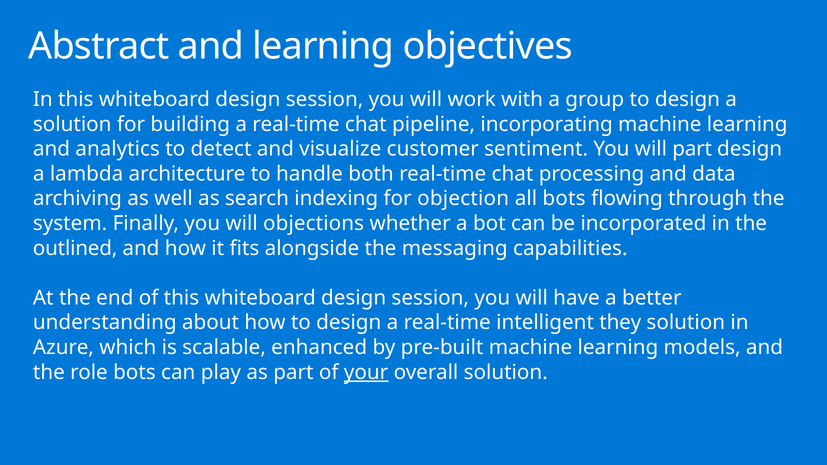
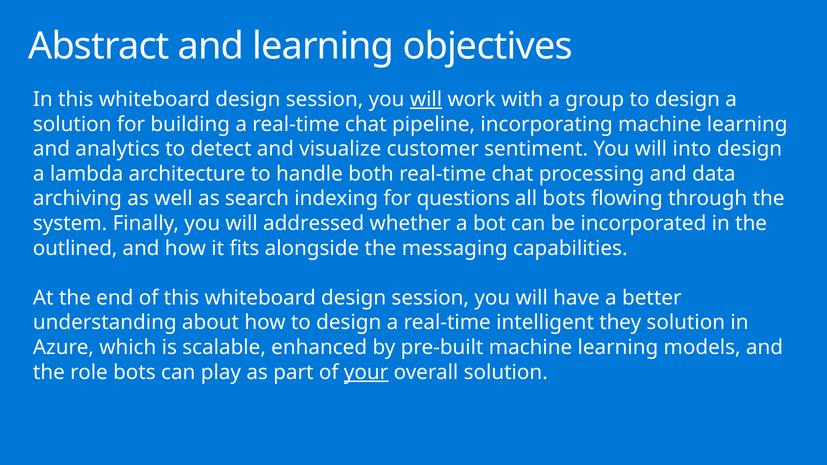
will at (426, 99) underline: none -> present
will part: part -> into
objection: objection -> questions
objections: objections -> addressed
